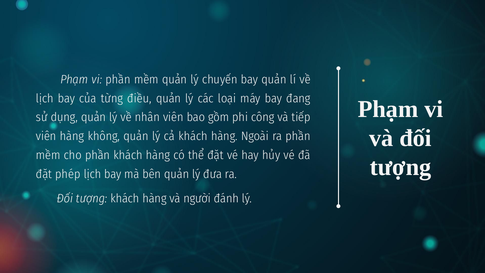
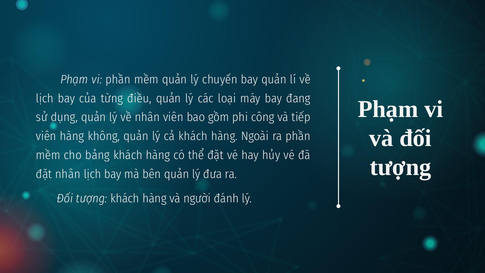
cho phần: phần -> bảng
đặt phép: phép -> nhân
